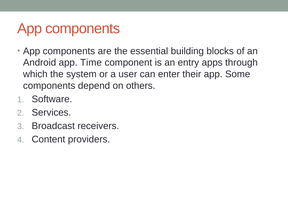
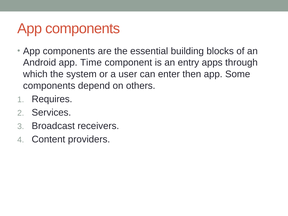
their: their -> then
Software: Software -> Requires
